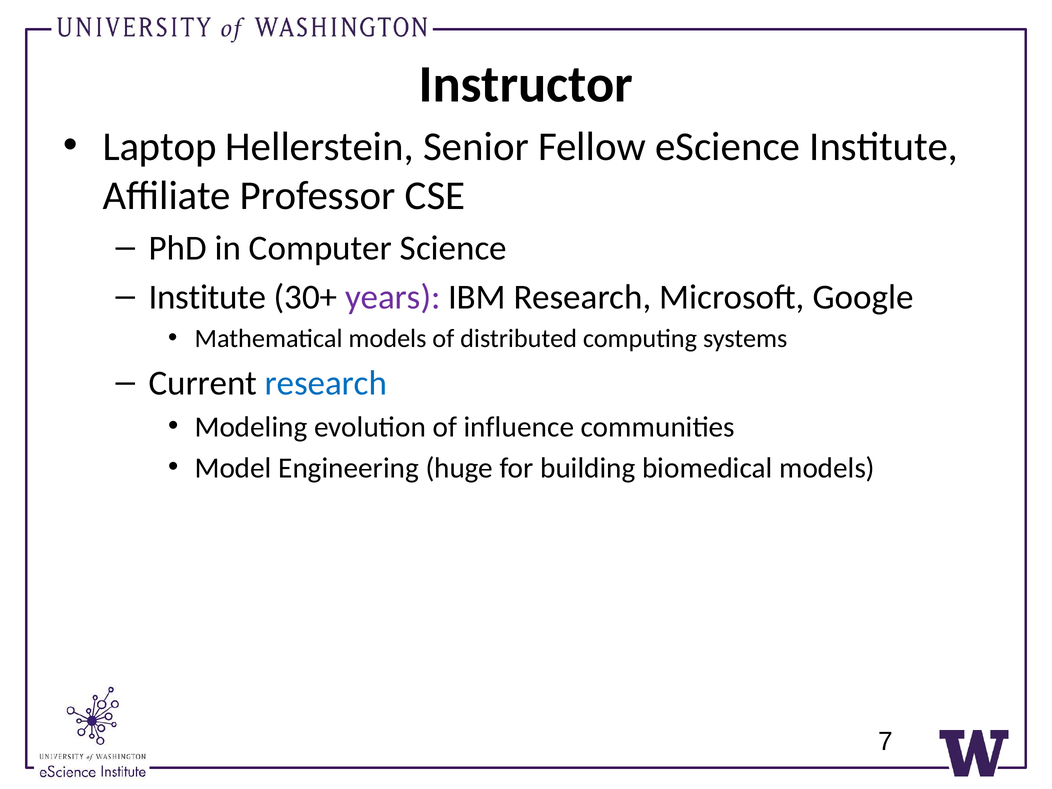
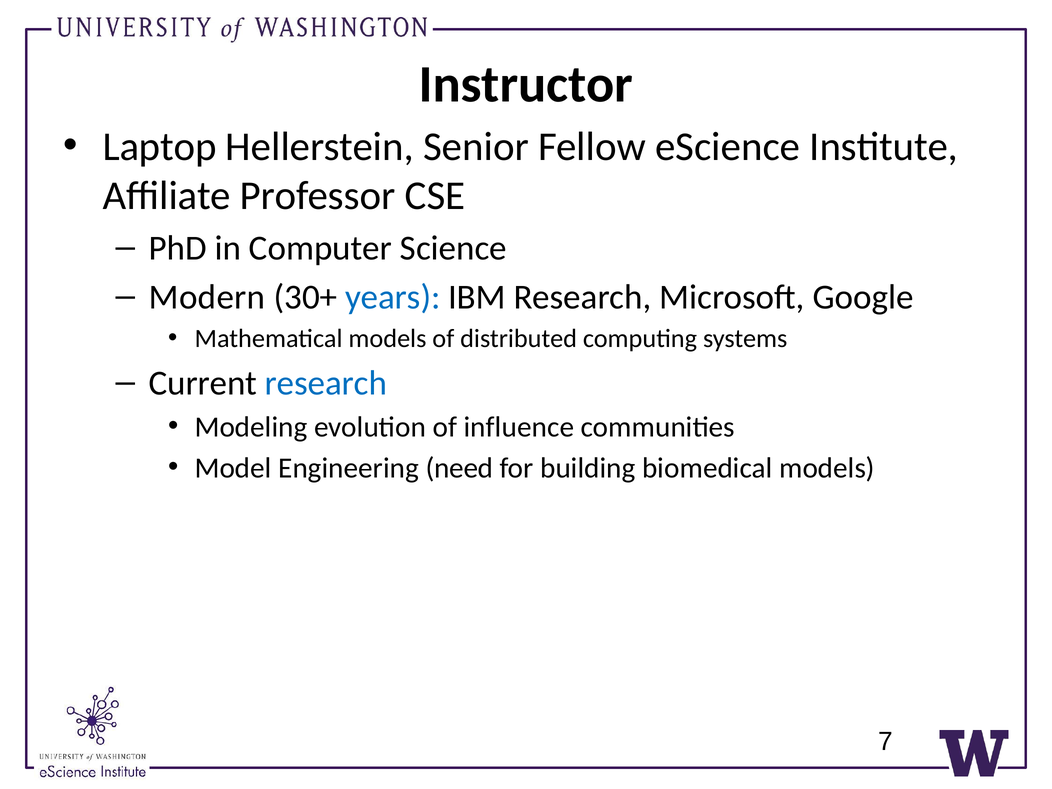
Institute at (207, 297): Institute -> Modern
years colour: purple -> blue
huge: huge -> need
